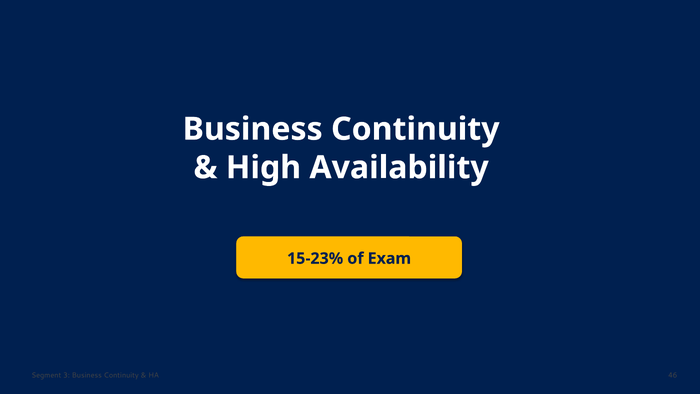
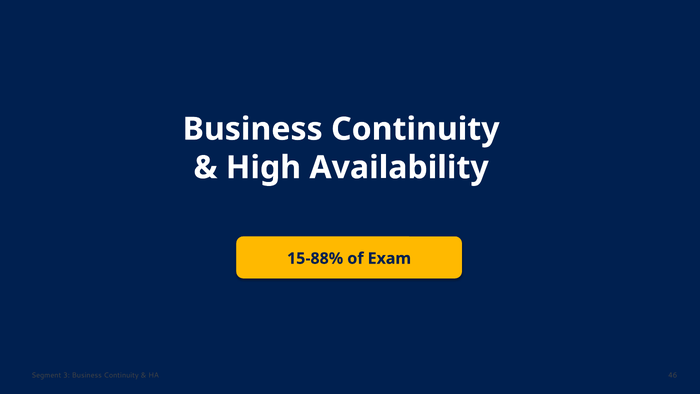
15-23%: 15-23% -> 15-88%
